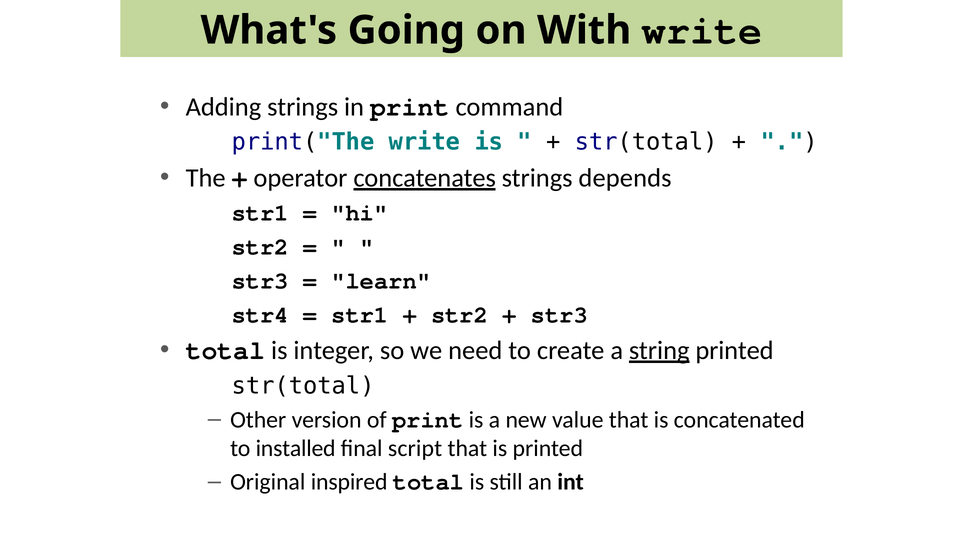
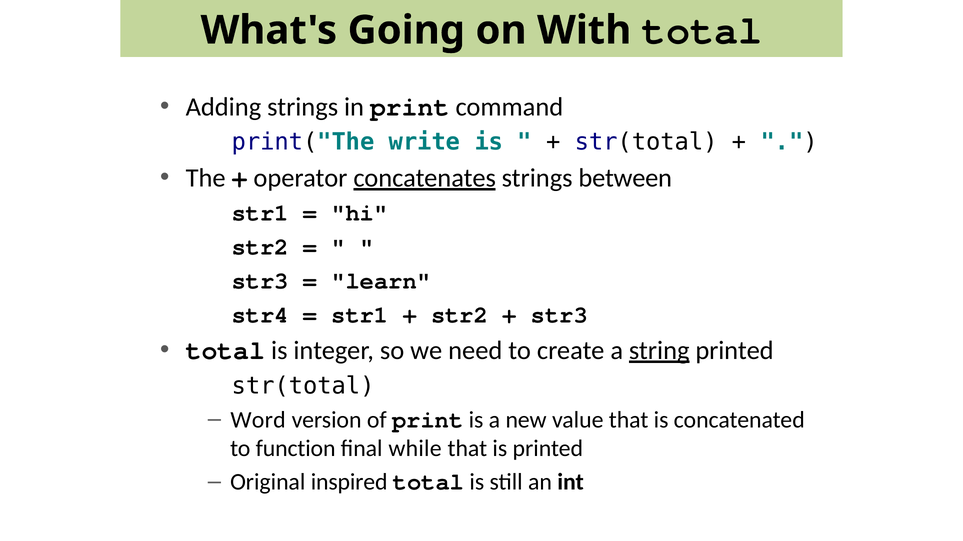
With write: write -> total
depends: depends -> between
Other: Other -> Word
installed: installed -> function
script: script -> while
